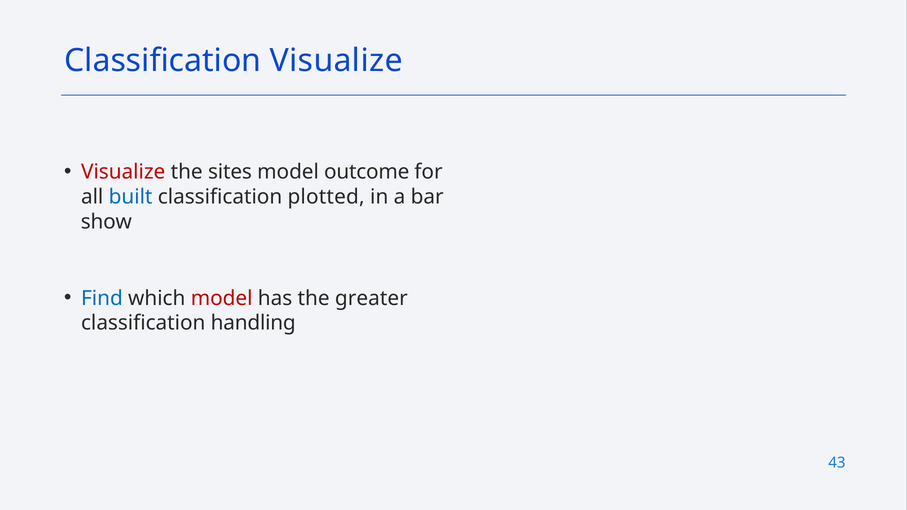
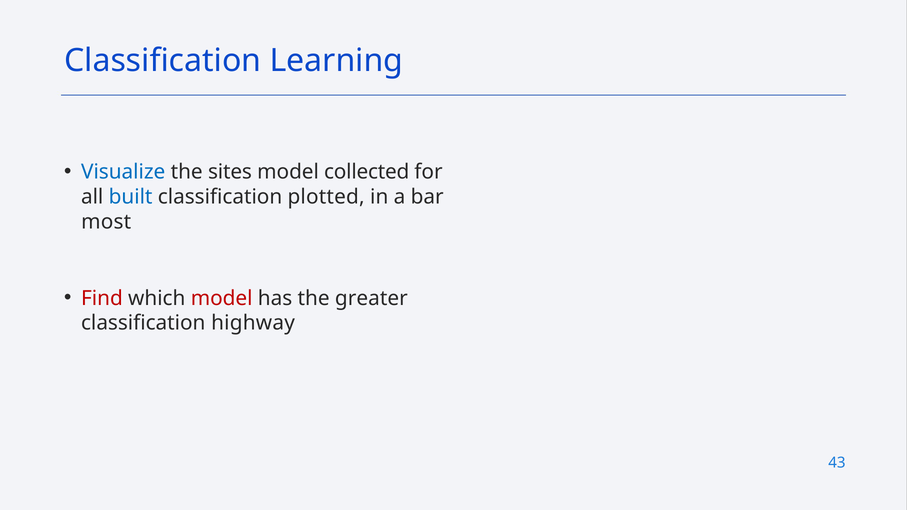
Classification Visualize: Visualize -> Learning
Visualize at (123, 172) colour: red -> blue
outcome: outcome -> collected
show: show -> most
Find colour: blue -> red
handling: handling -> highway
